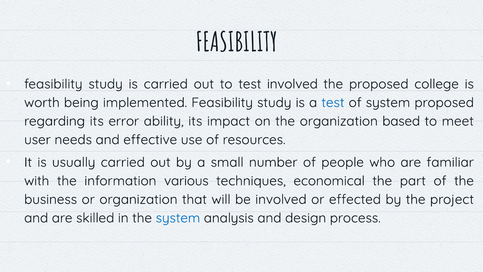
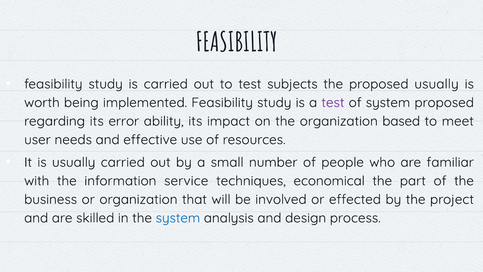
test involved: involved -> subjects
proposed college: college -> usually
test at (333, 102) colour: blue -> purple
various: various -> service
